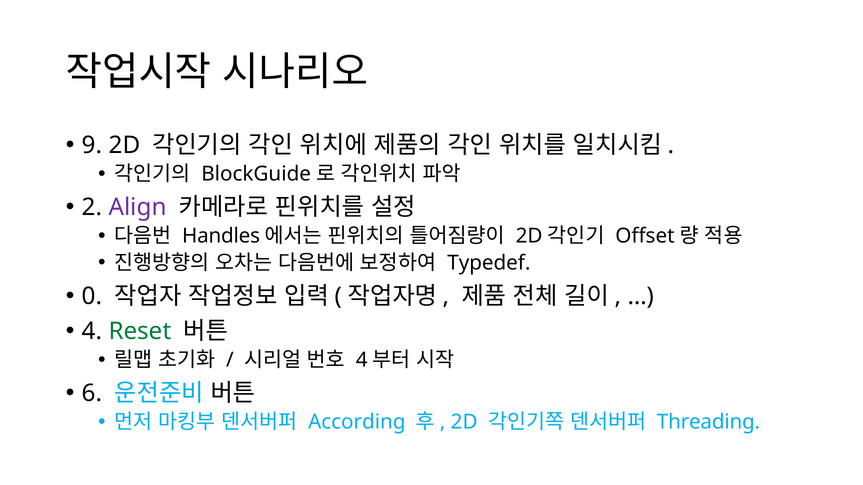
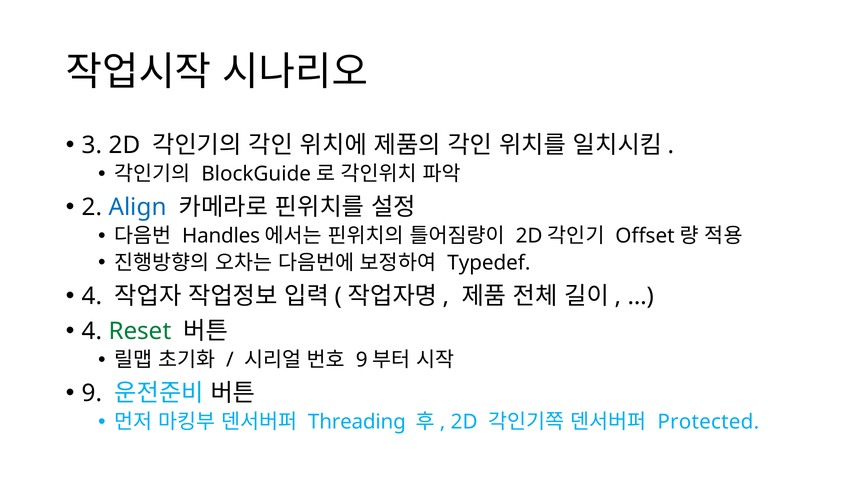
9: 9 -> 3
Align colour: purple -> blue
0 at (92, 296): 0 -> 4
4 at (362, 360): 4 -> 9
6 at (92, 394): 6 -> 9
According: According -> Threading
Threading: Threading -> Protected
